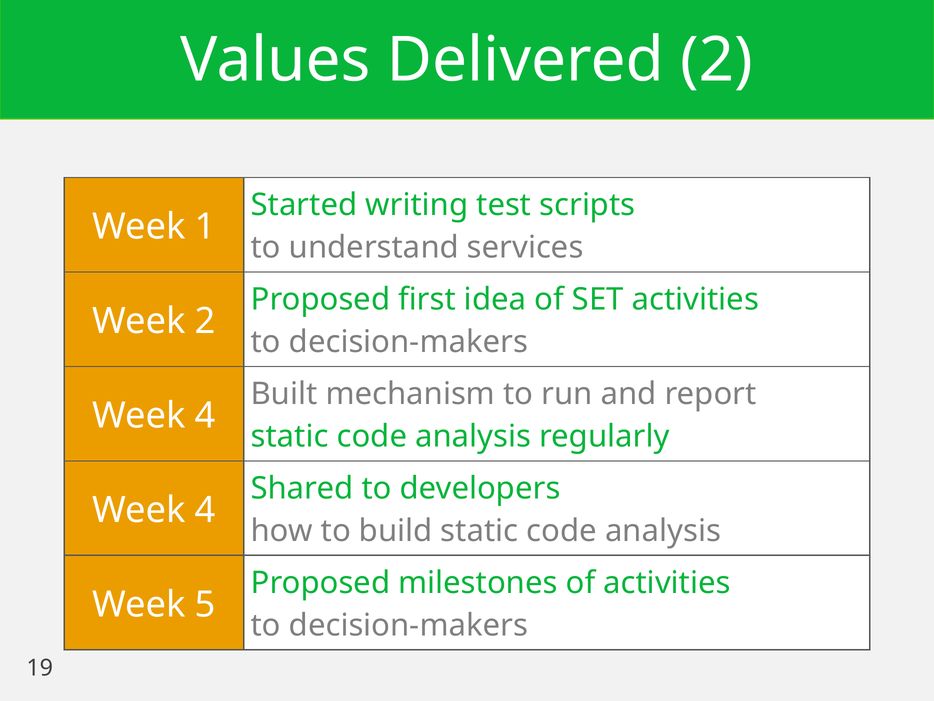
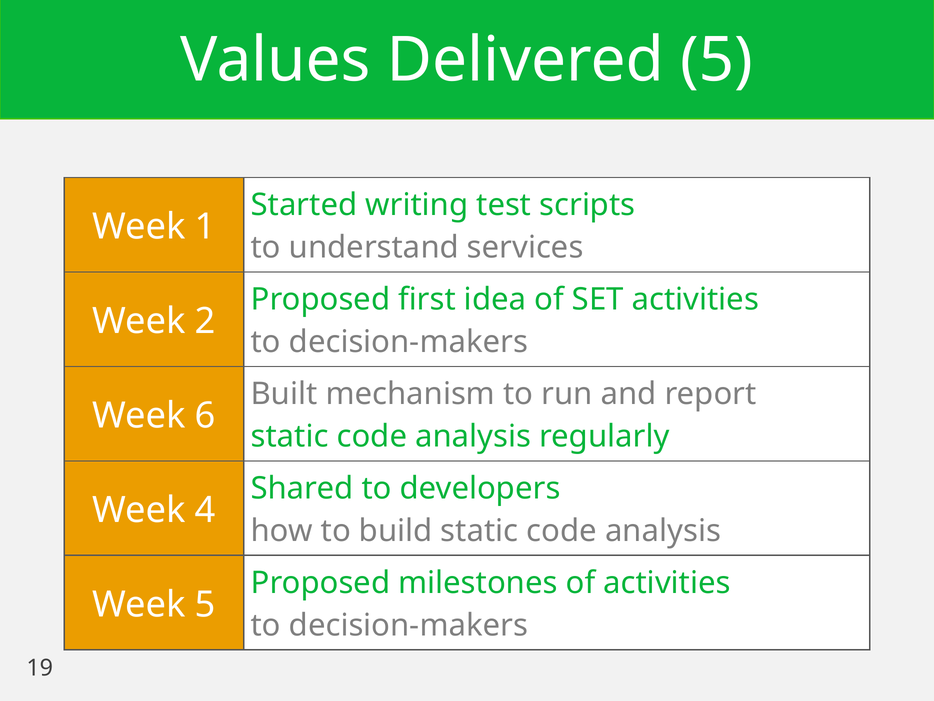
Delivered 2: 2 -> 5
4 at (205, 415): 4 -> 6
